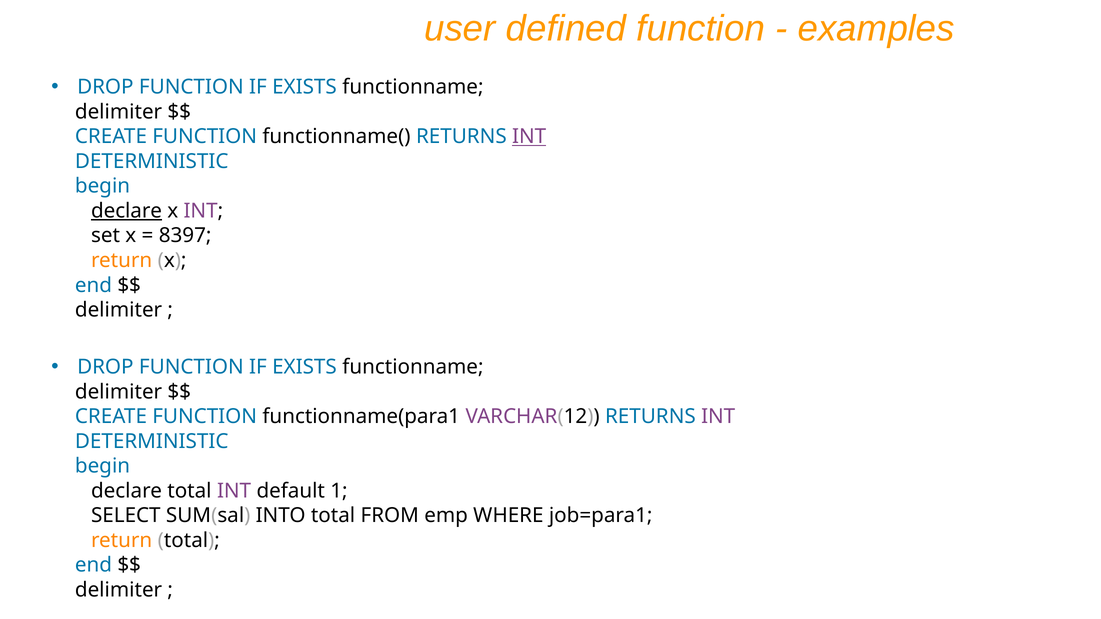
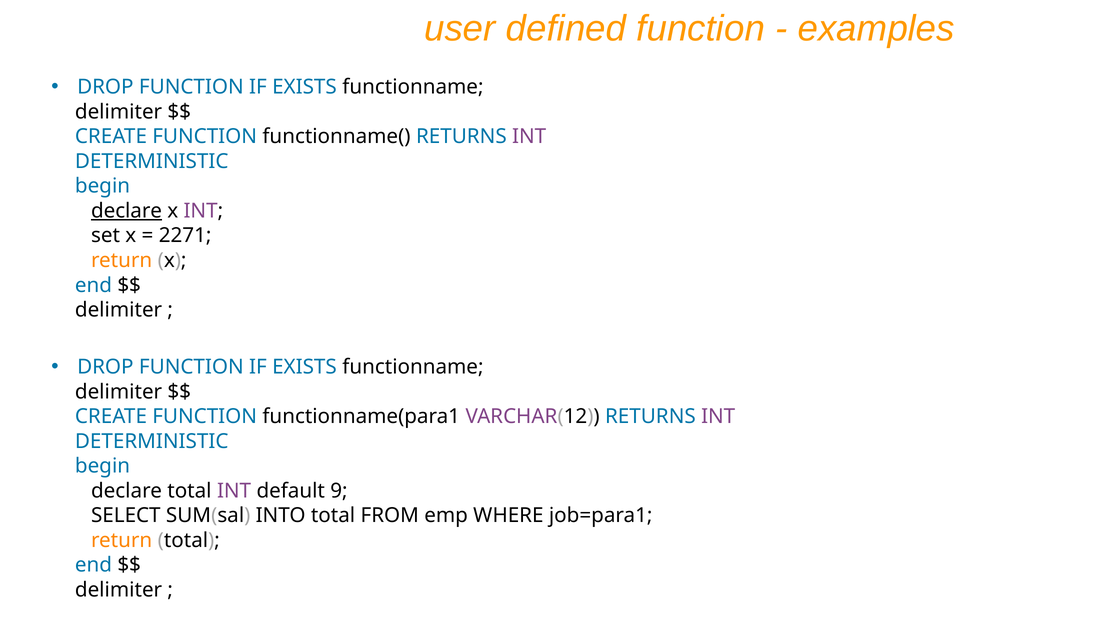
INT at (529, 137) underline: present -> none
8397: 8397 -> 2271
1: 1 -> 9
